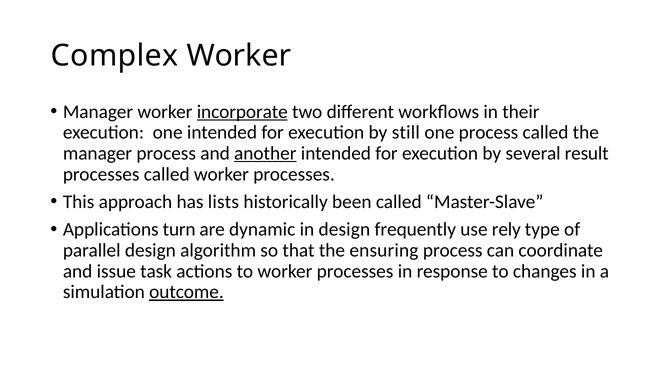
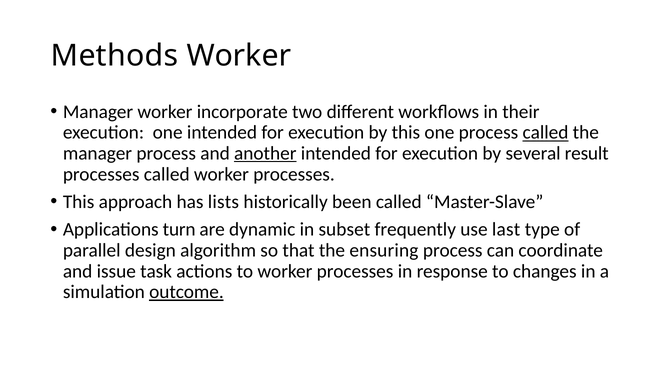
Complex: Complex -> Methods
incorporate underline: present -> none
by still: still -> this
called at (546, 133) underline: none -> present
in design: design -> subset
rely: rely -> last
